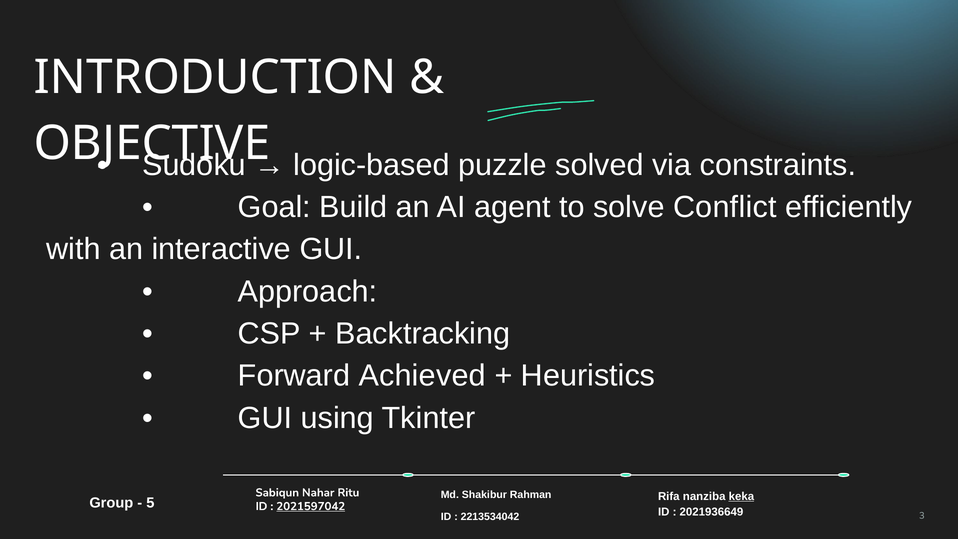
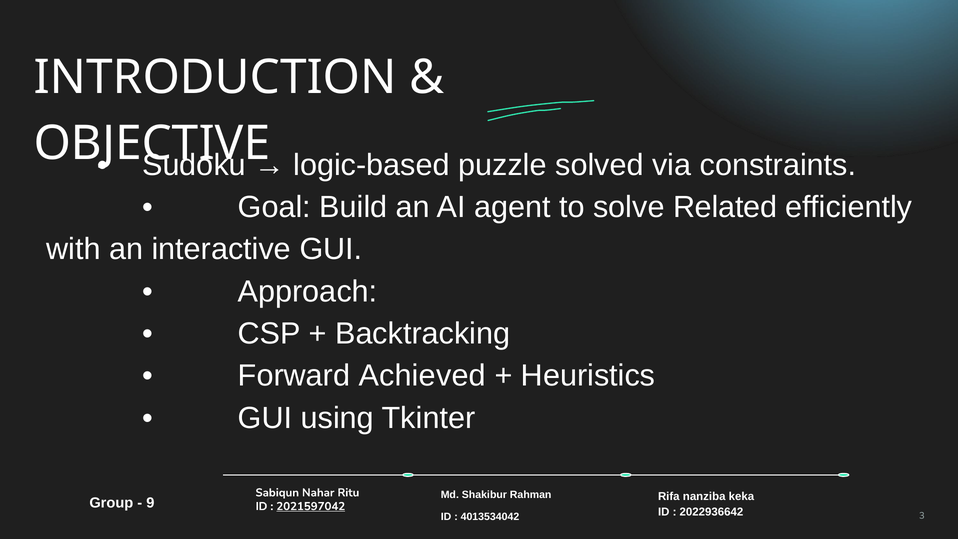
Conflict: Conflict -> Related
keka underline: present -> none
5: 5 -> 9
2021936649: 2021936649 -> 2022936642
2213534042: 2213534042 -> 4013534042
